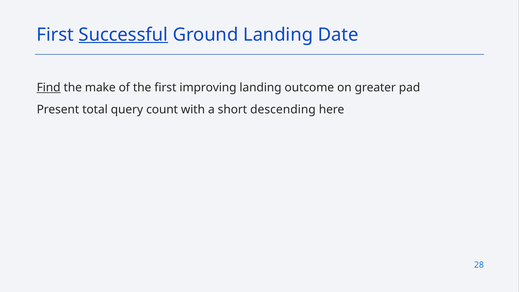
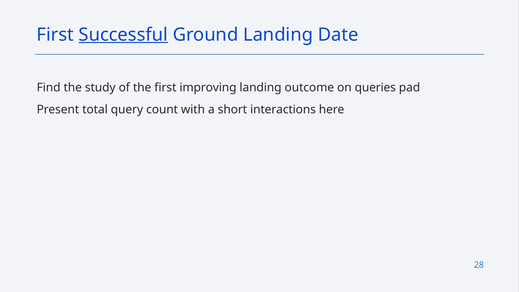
Find underline: present -> none
make: make -> study
greater: greater -> queries
descending: descending -> interactions
